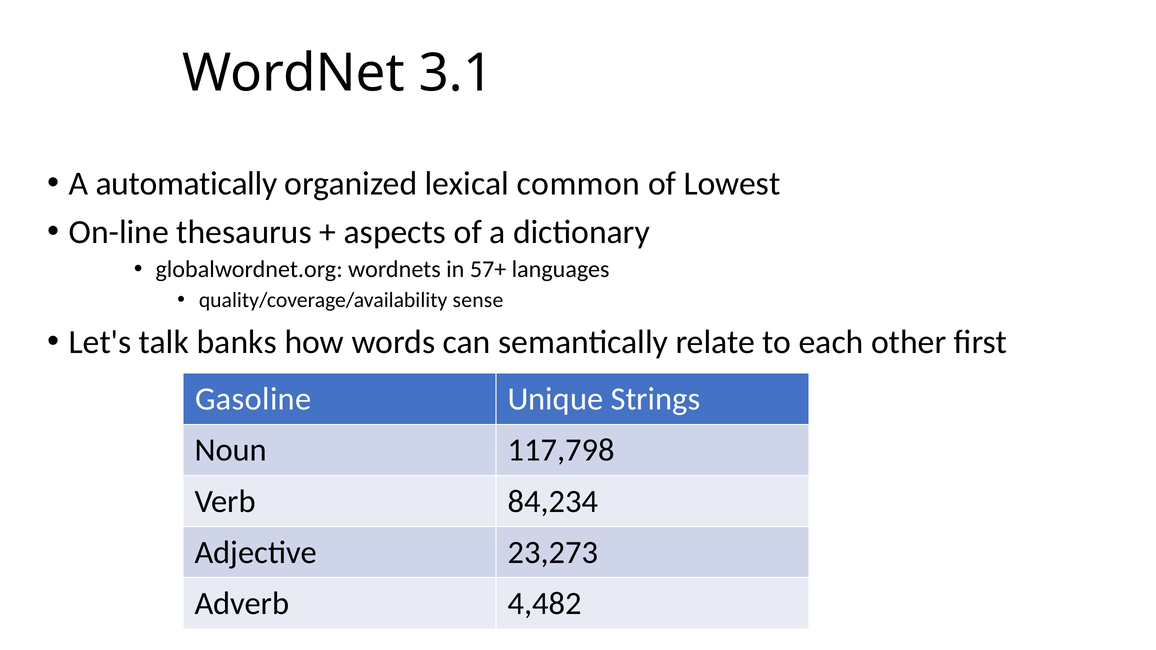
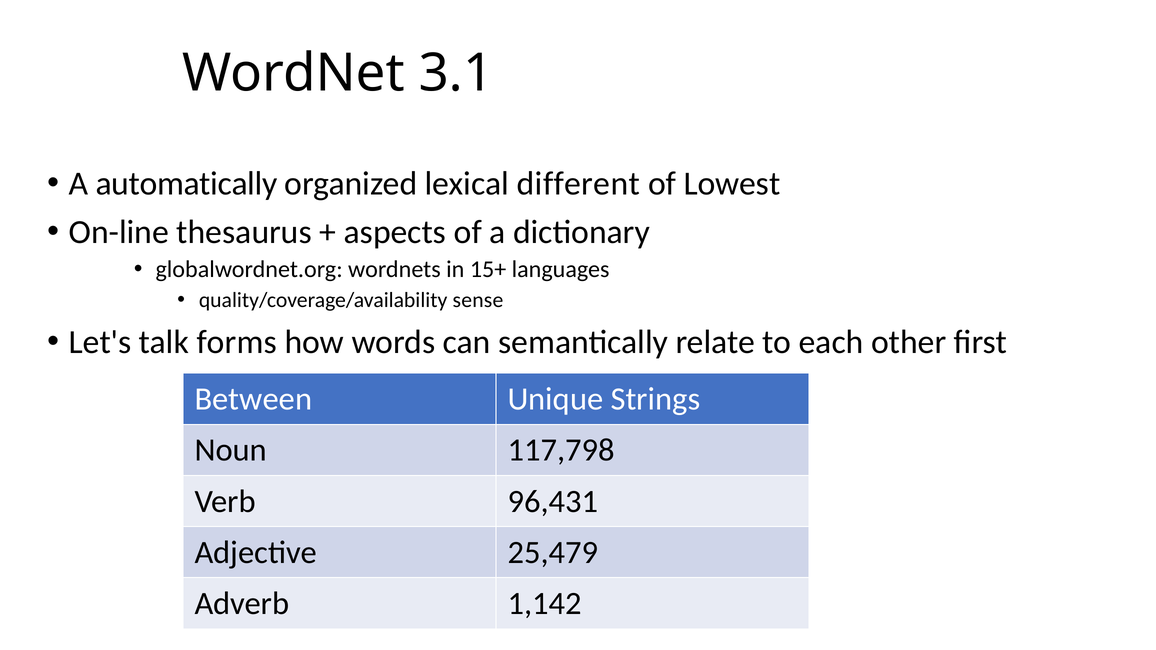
common: common -> different
57+: 57+ -> 15+
banks: banks -> forms
Gasoline: Gasoline -> Between
84,234: 84,234 -> 96,431
23,273: 23,273 -> 25,479
4,482: 4,482 -> 1,142
